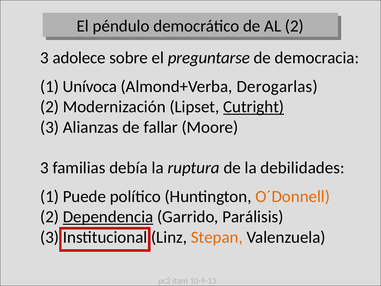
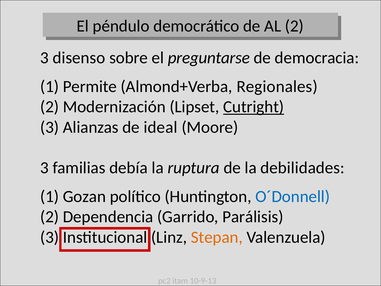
adolece: adolece -> disenso
Unívoca: Unívoca -> Permite
Derogarlas: Derogarlas -> Regionales
fallar: fallar -> ideal
Puede: Puede -> Gozan
O´Donnell colour: orange -> blue
Dependencia underline: present -> none
